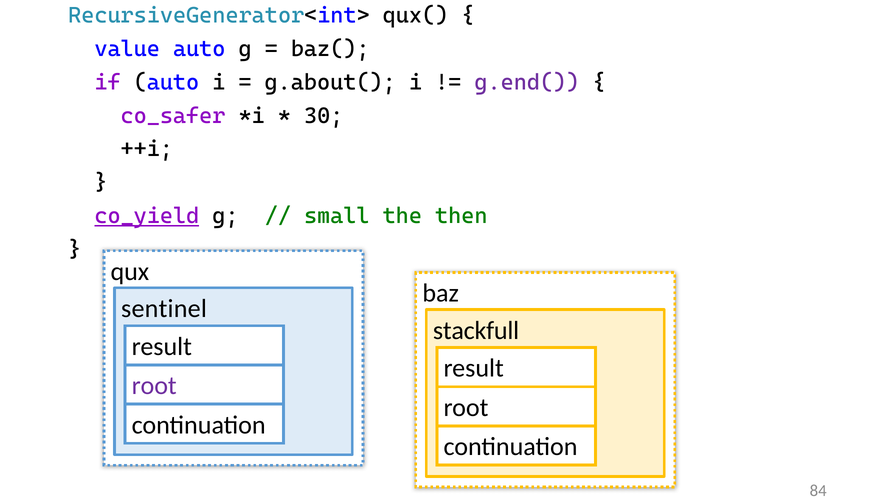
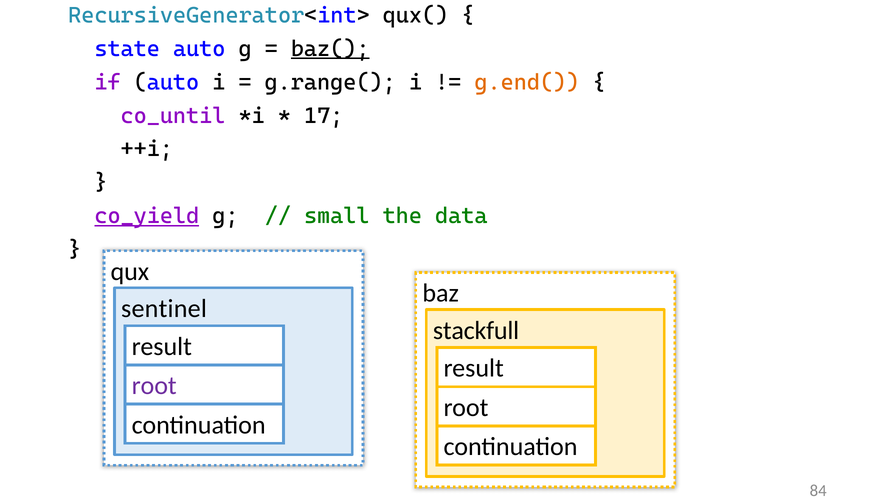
value: value -> state
baz( underline: none -> present
g.about(: g.about( -> g.range(
g.end( colour: purple -> orange
co_safer: co_safer -> co_until
30: 30 -> 17
then: then -> data
